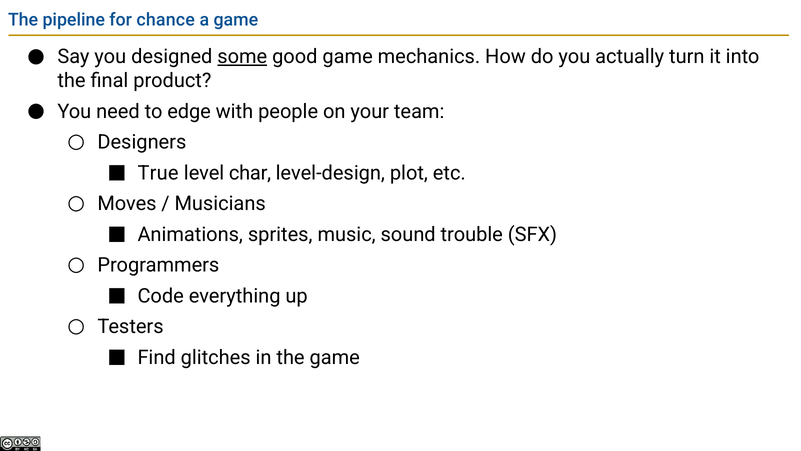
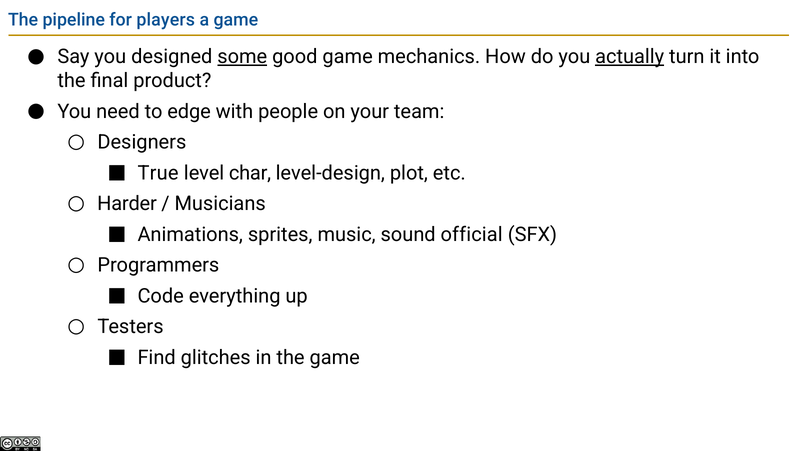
chance: chance -> players
actually underline: none -> present
Moves: Moves -> Harder
trouble: trouble -> official
